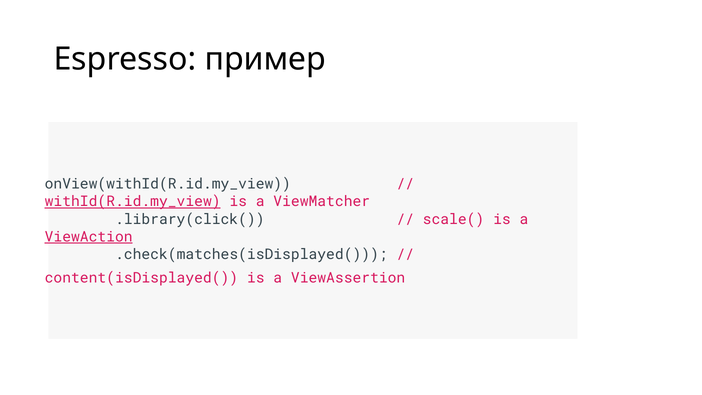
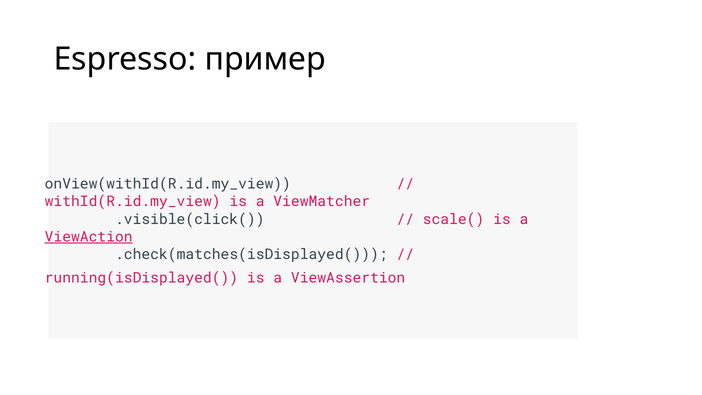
withId(R.id.my_view underline: present -> none
.library(click(: .library(click( -> .visible(click(
content(isDisplayed(: content(isDisplayed( -> running(isDisplayed(
